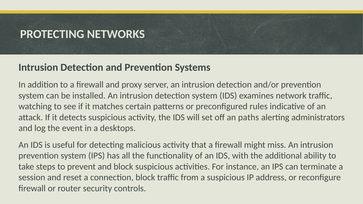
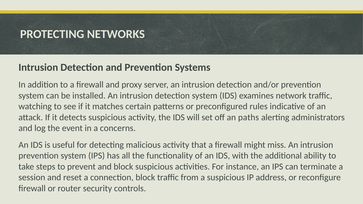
desktops: desktops -> concerns
